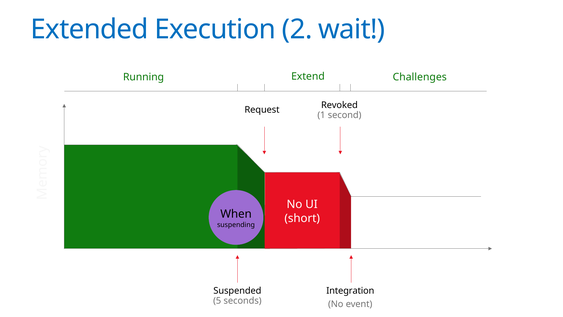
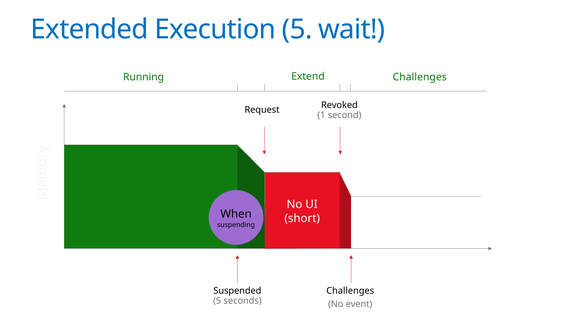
Execution 2: 2 -> 5
Integration at (350, 291): Integration -> Challenges
